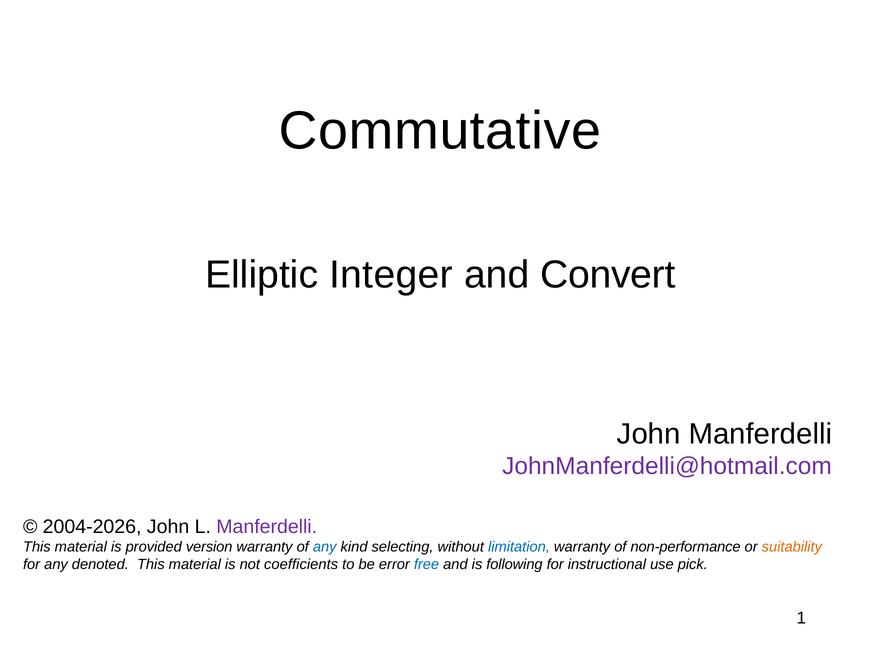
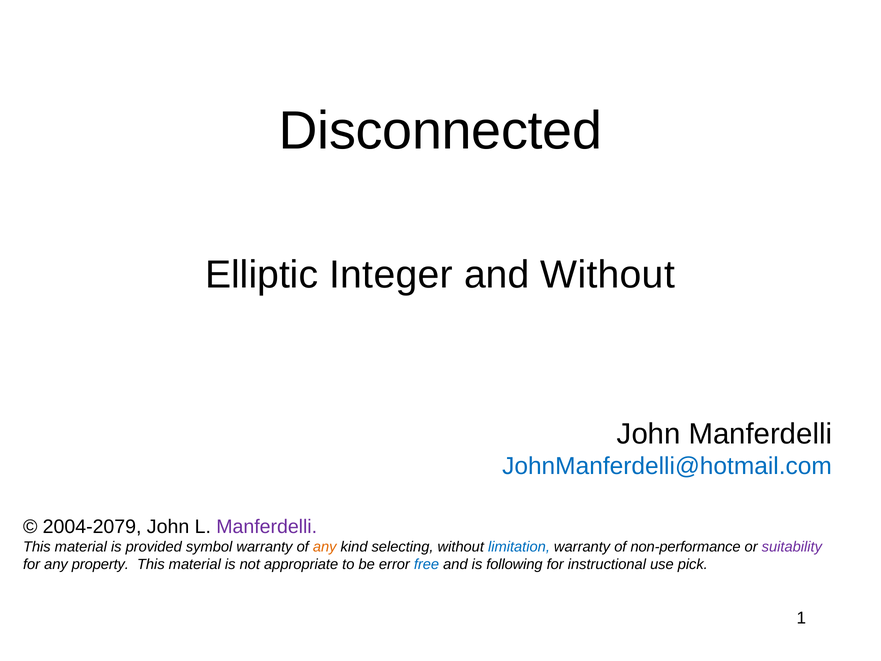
Commutative: Commutative -> Disconnected
and Convert: Convert -> Without
JohnManferdelli@hotmail.com colour: purple -> blue
2004-2026: 2004-2026 -> 2004-2079
version: version -> symbol
any at (325, 547) colour: blue -> orange
suitability colour: orange -> purple
denoted: denoted -> property
coefficients: coefficients -> appropriate
